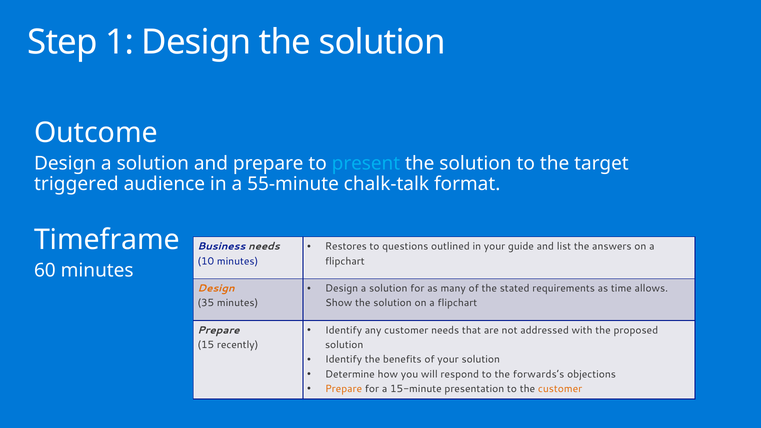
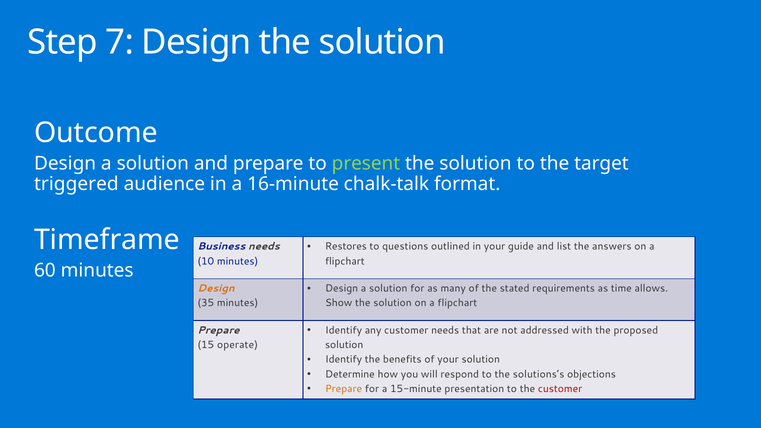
1: 1 -> 7
present colour: light blue -> light green
55-minute: 55-minute -> 16-minute
recently: recently -> operate
forwards’s: forwards’s -> solutions’s
customer at (560, 389) colour: orange -> red
